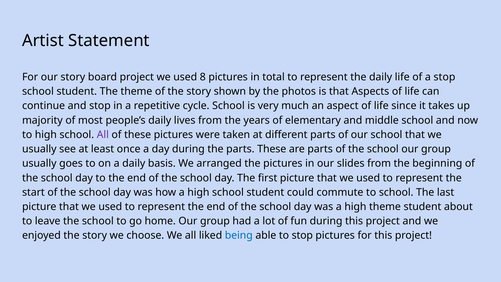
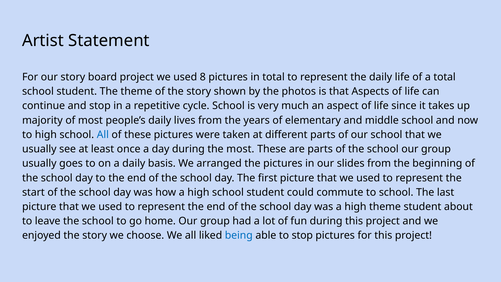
a stop: stop -> total
All at (103, 135) colour: purple -> blue
the parts: parts -> most
